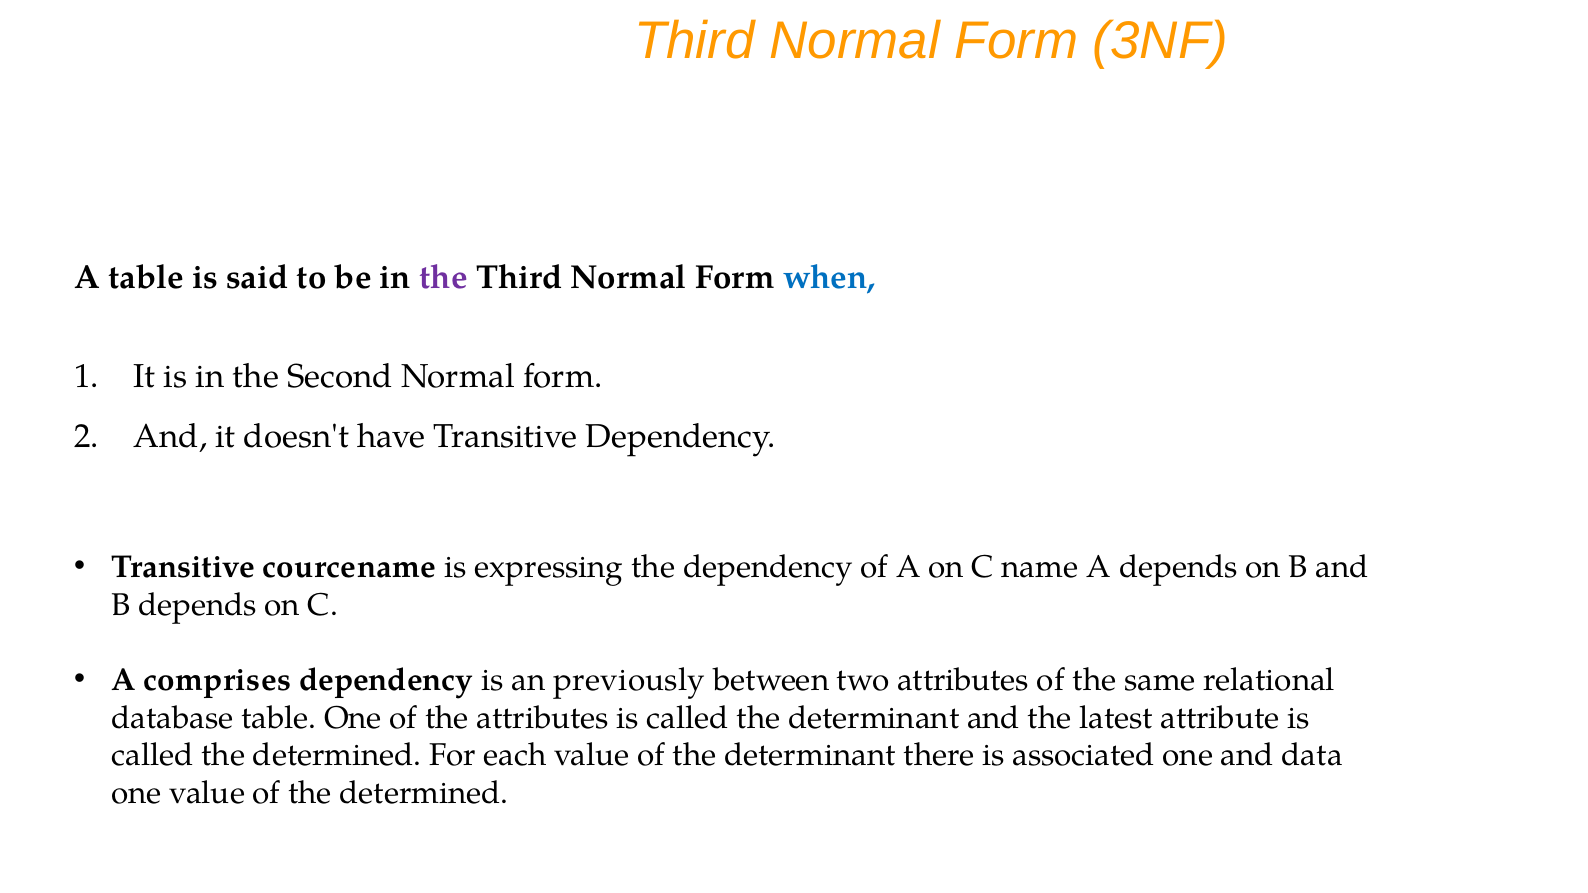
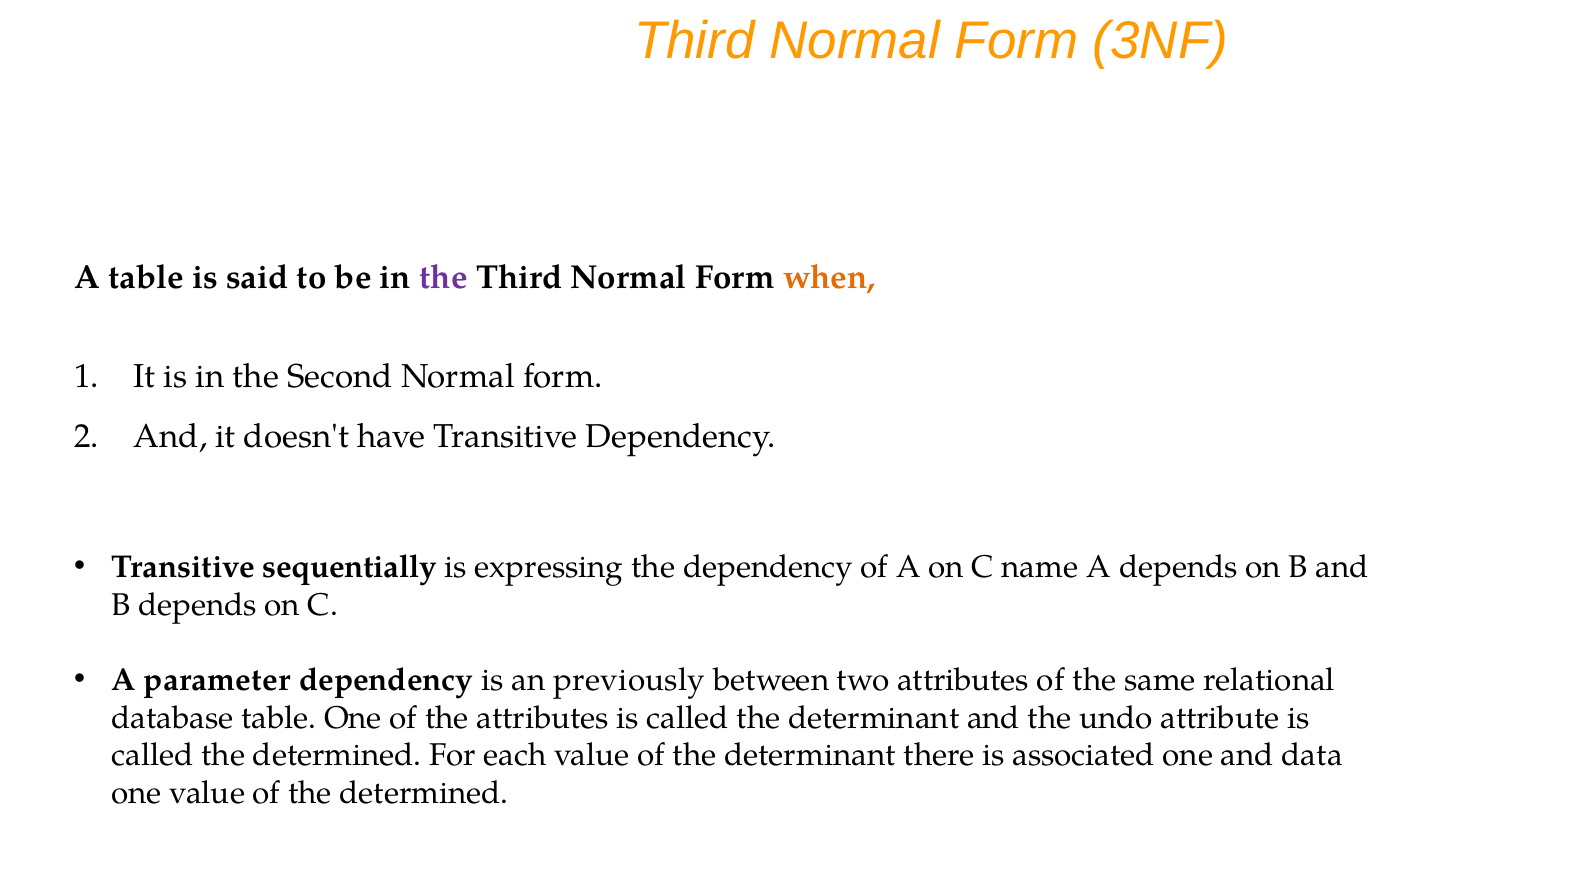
when colour: blue -> orange
courcename: courcename -> sequentially
comprises: comprises -> parameter
latest: latest -> undo
